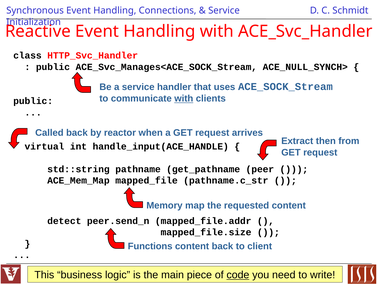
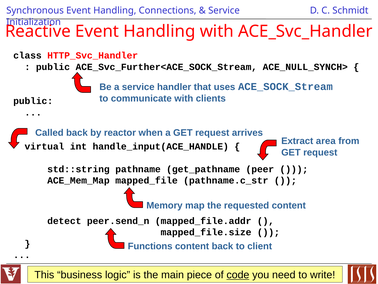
ACE_Svc_Manages<ACE_SOCK_Stream: ACE_Svc_Manages<ACE_SOCK_Stream -> ACE_Svc_Further<ACE_SOCK_Stream
with at (184, 98) underline: present -> none
then: then -> area
